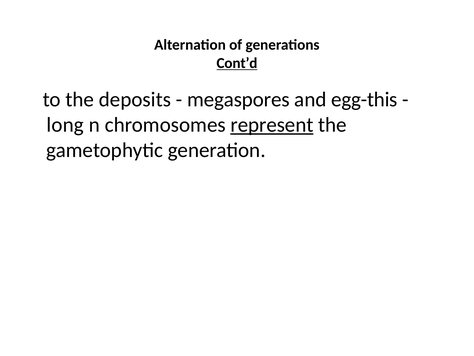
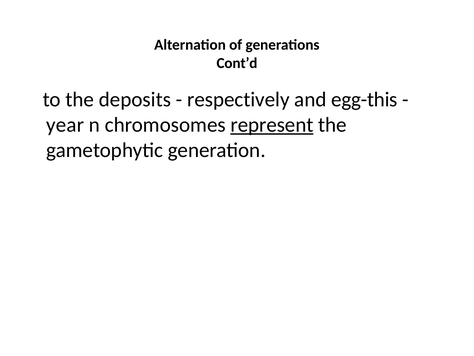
Cont’d underline: present -> none
megaspores: megaspores -> respectively
long: long -> year
